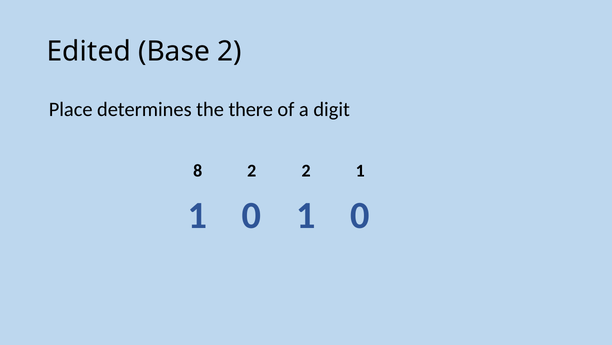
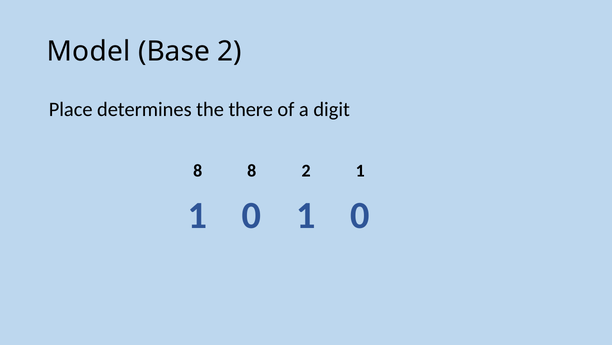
Edited: Edited -> Model
8 2: 2 -> 8
